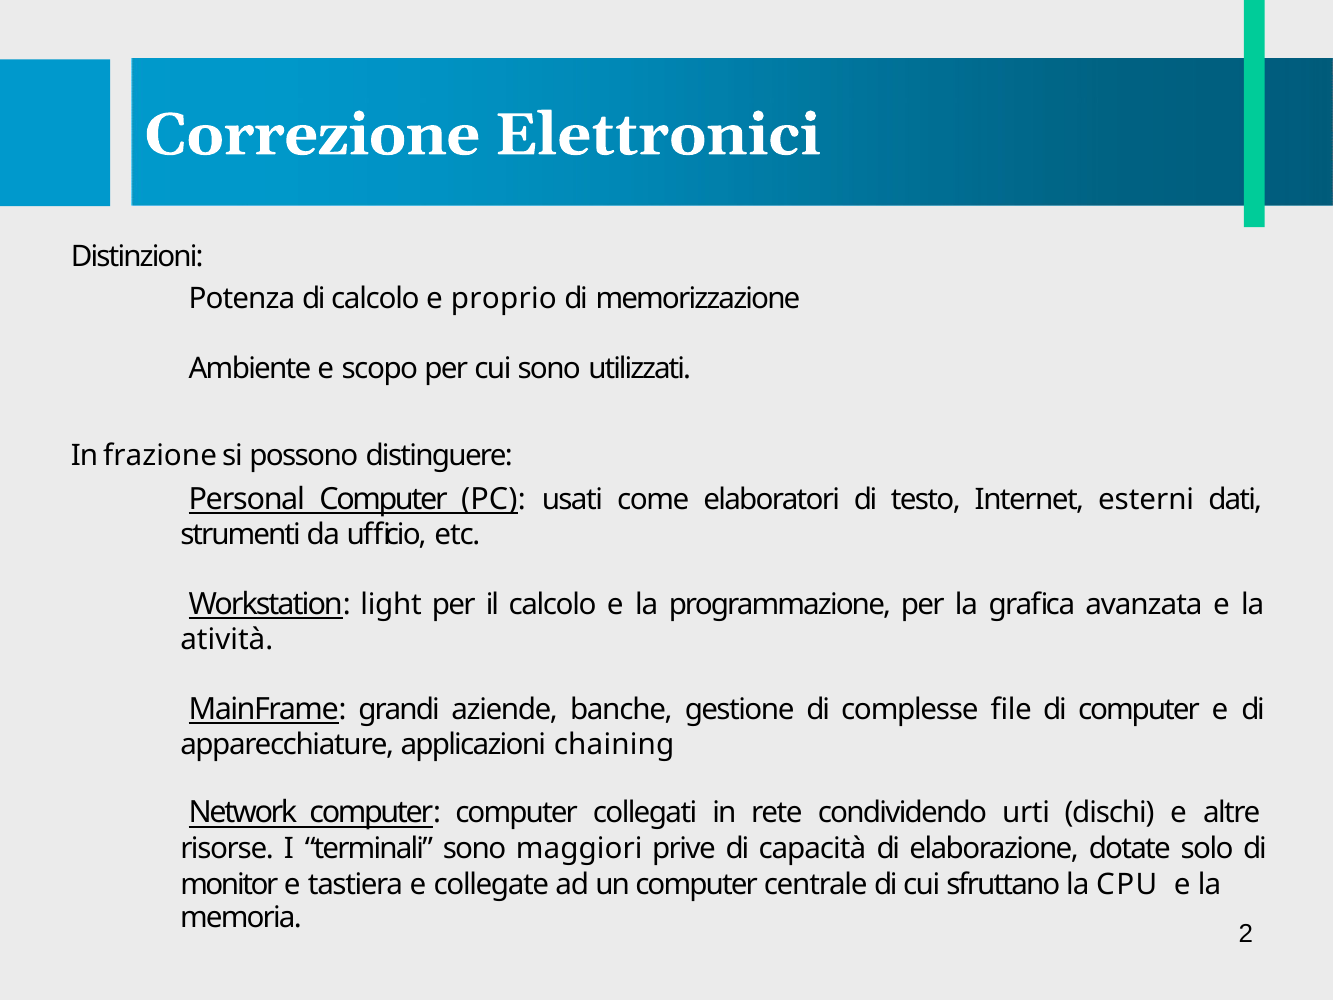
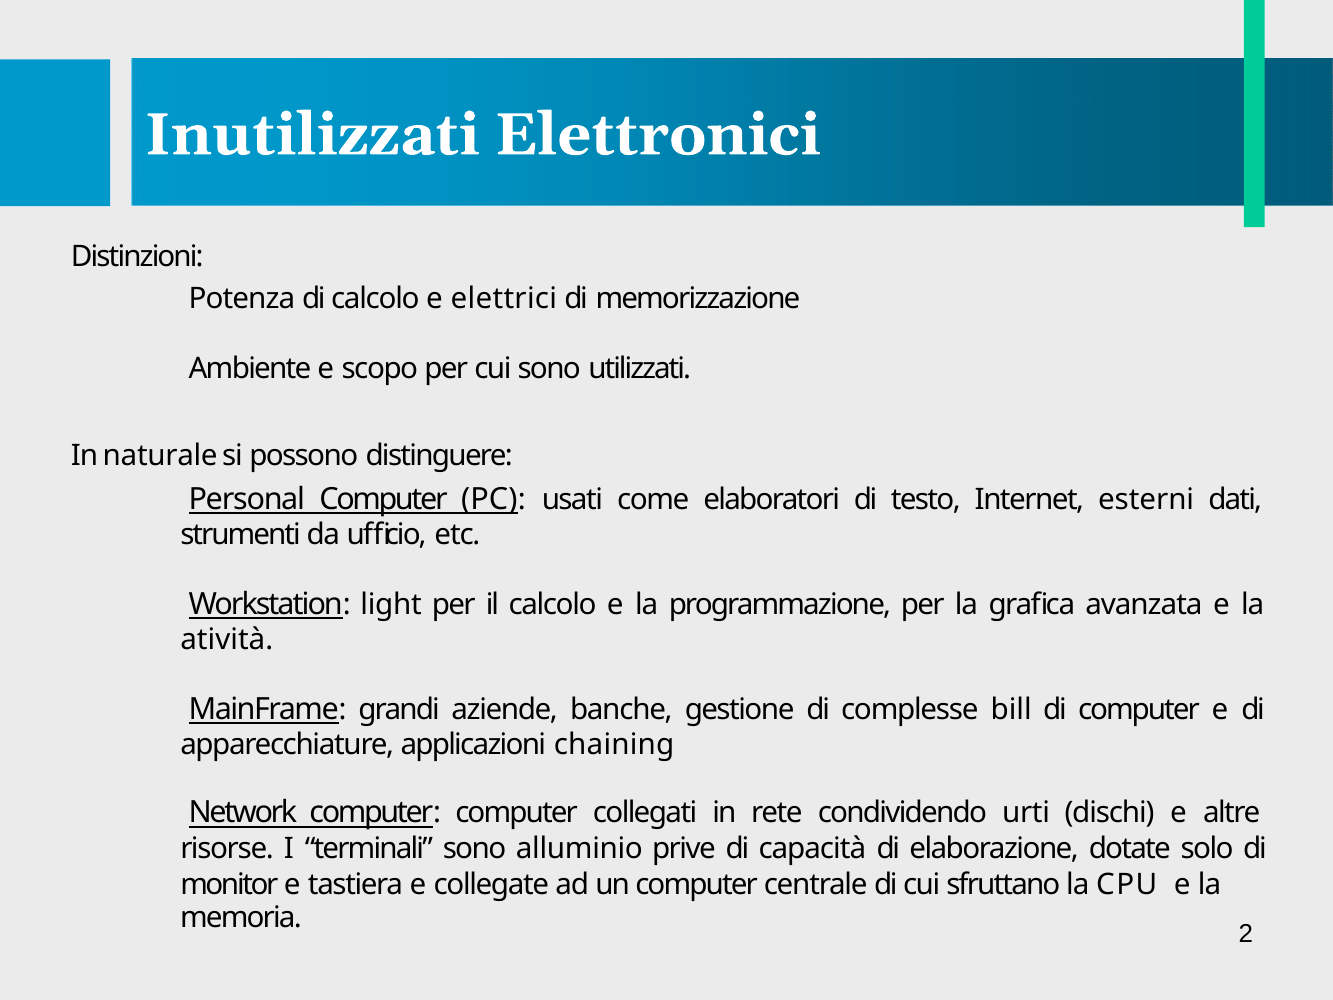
Correzione: Correzione -> Inutilizzati
proprio: proprio -> elettrici
frazione: frazione -> naturale
file: file -> bill
maggiori: maggiori -> alluminio
